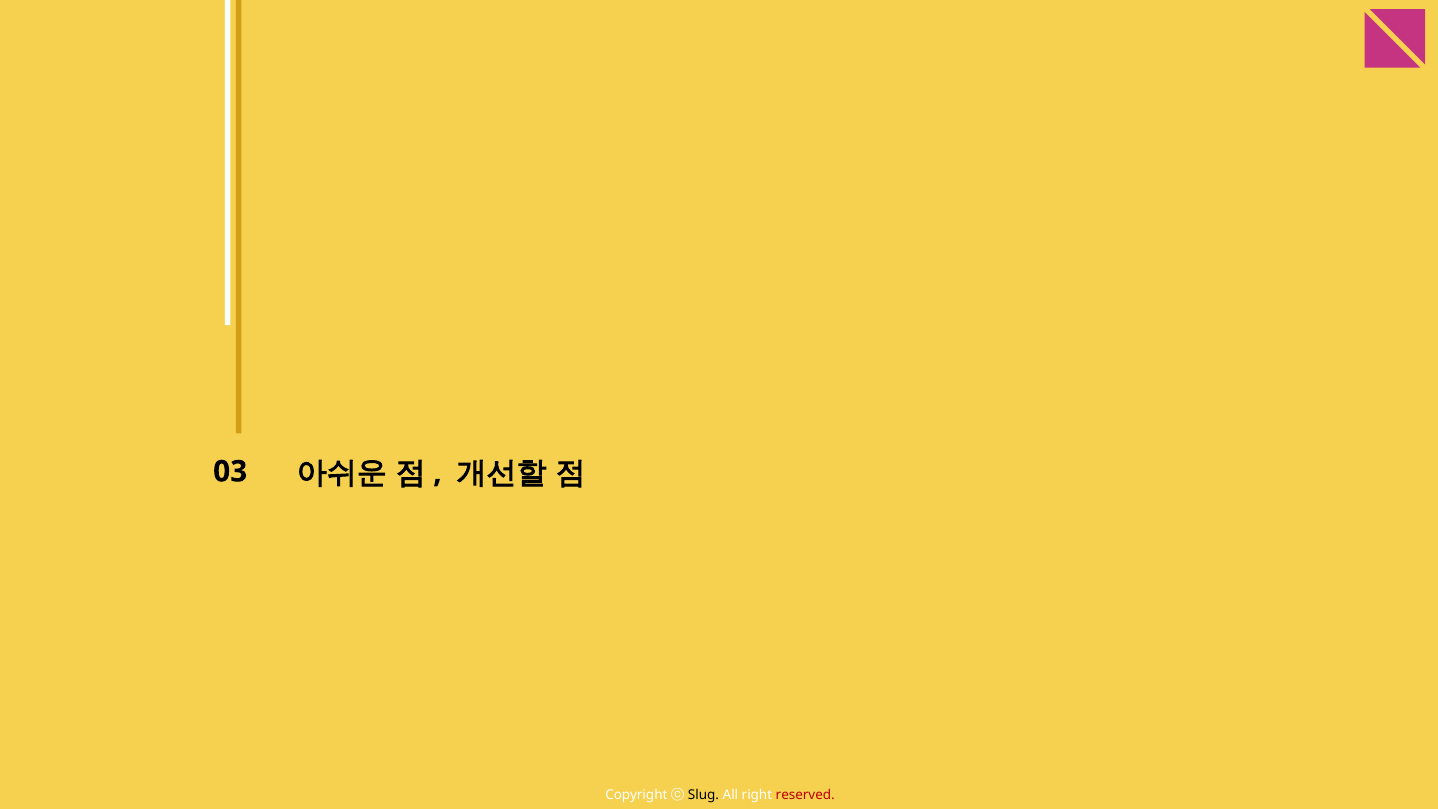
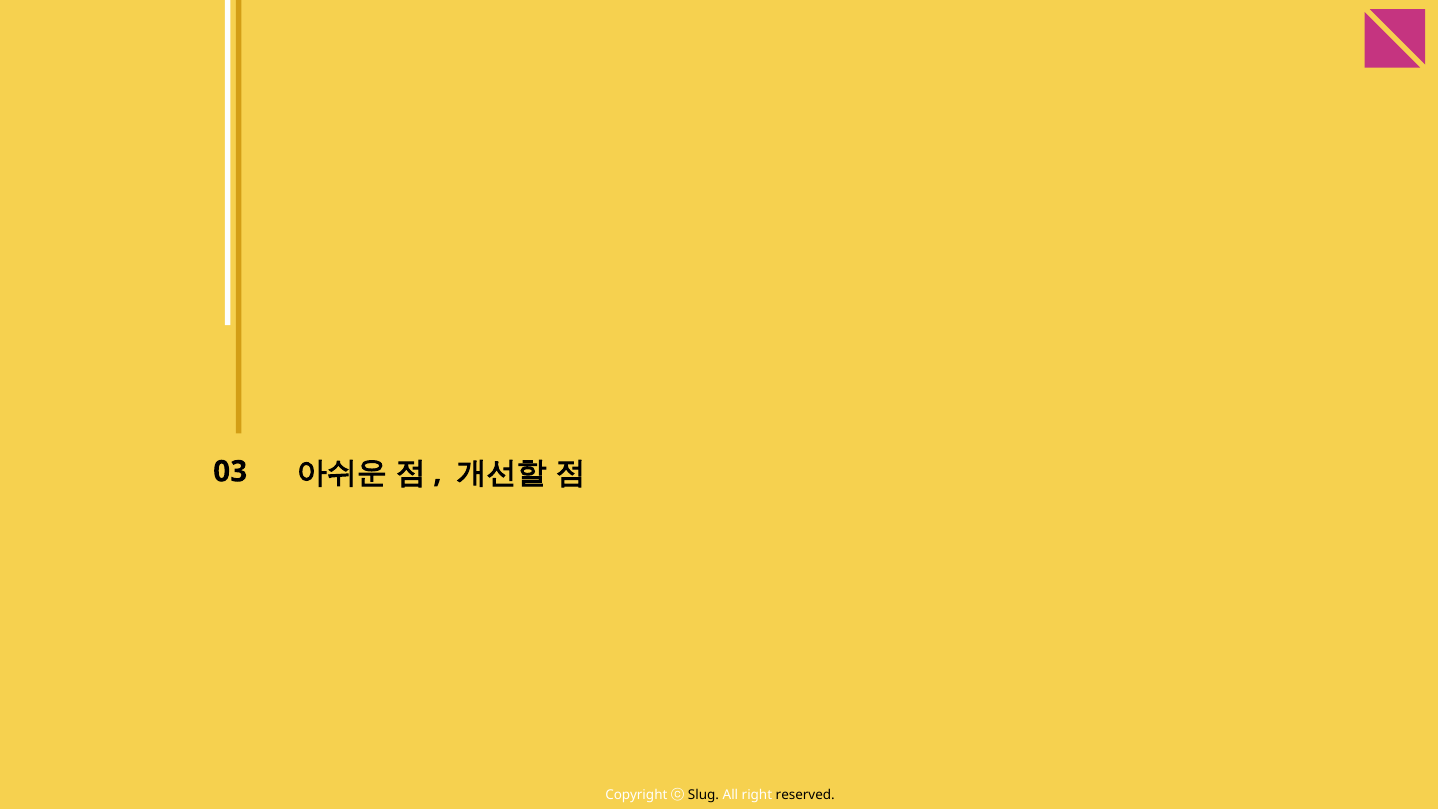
reserved colour: red -> black
